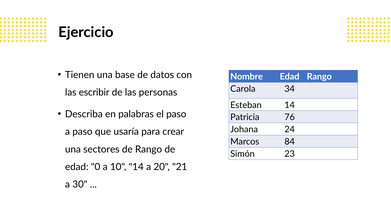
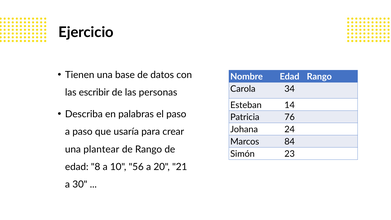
sectores: sectores -> plantear
0: 0 -> 8
10 14: 14 -> 56
